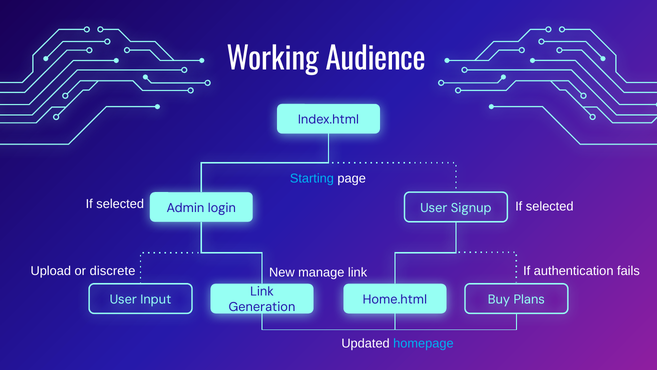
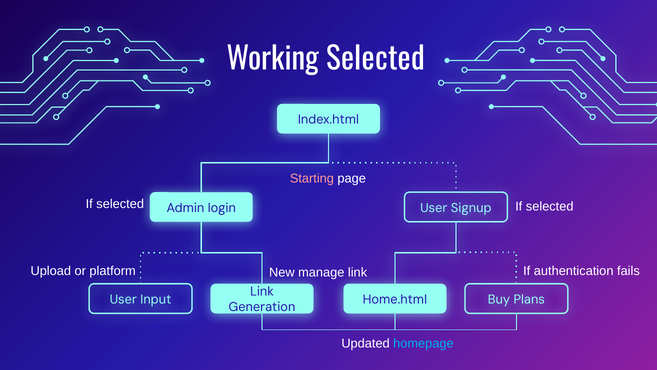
Working Audience: Audience -> Selected
Starting colour: light blue -> pink
discrete: discrete -> platform
